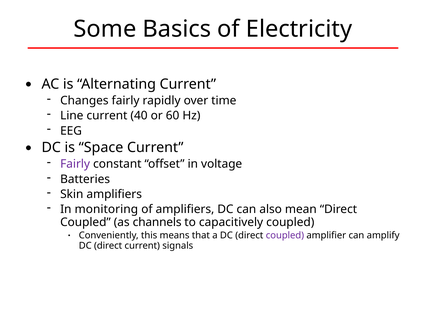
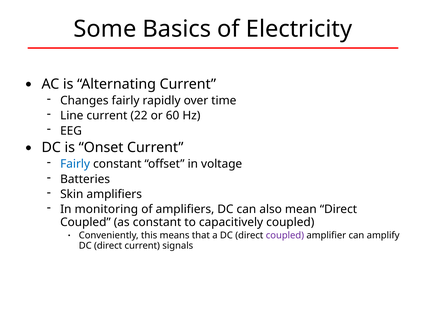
40: 40 -> 22
Space: Space -> Onset
Fairly at (75, 164) colour: purple -> blue
as channels: channels -> constant
